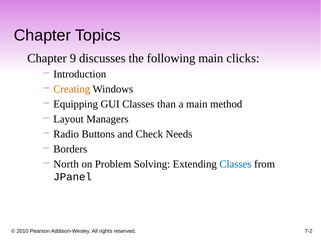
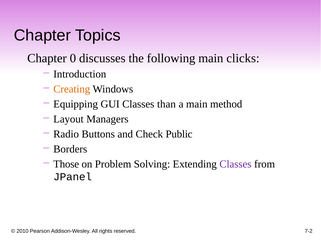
9: 9 -> 0
Needs: Needs -> Public
North: North -> Those
Classes at (235, 164) colour: blue -> purple
